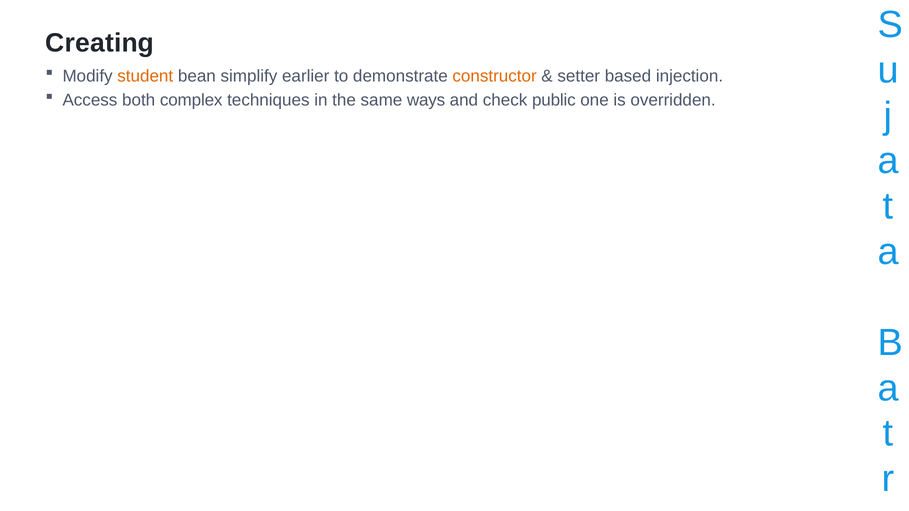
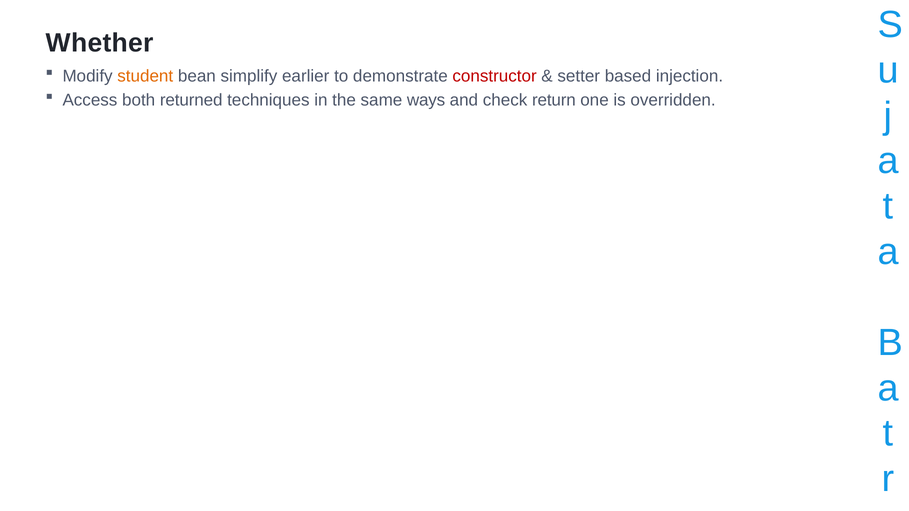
Creating: Creating -> Whether
constructor colour: orange -> red
complex: complex -> returned
public: public -> return
